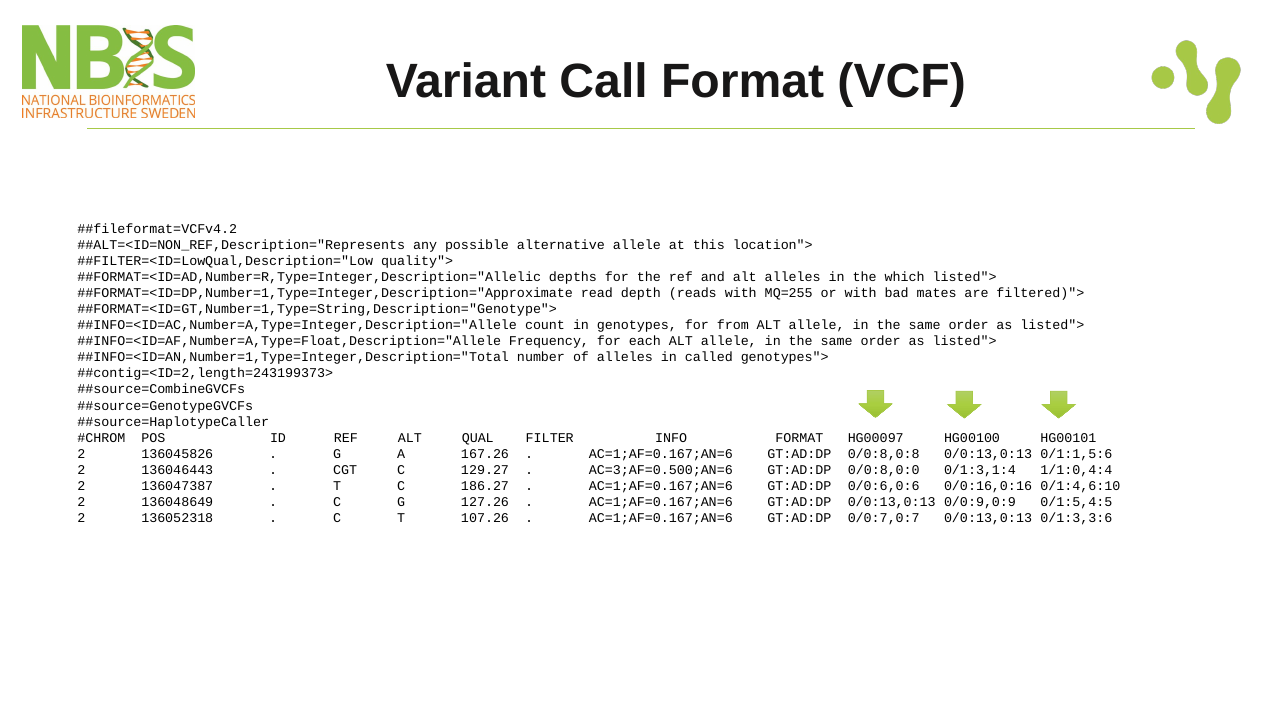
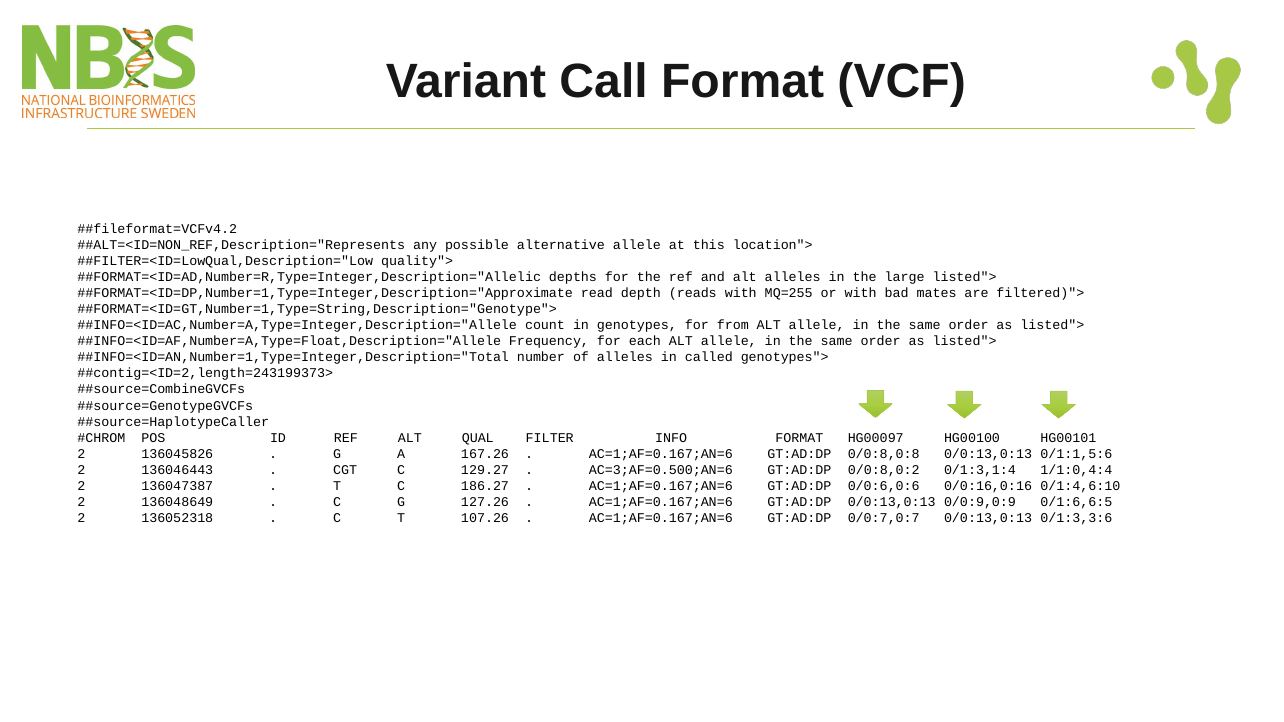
which: which -> large
0/0:8,0:0: 0/0:8,0:0 -> 0/0:8,0:2
0/1:5,4:5: 0/1:5,4:5 -> 0/1:6,6:5
